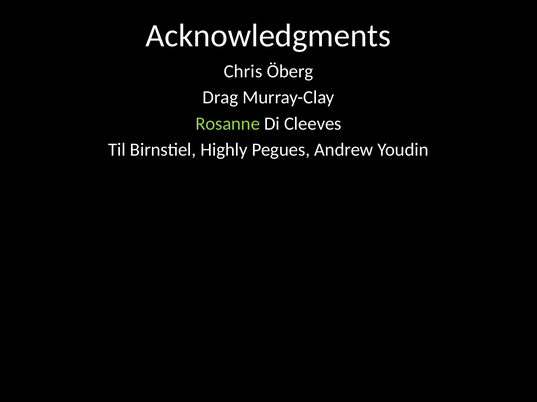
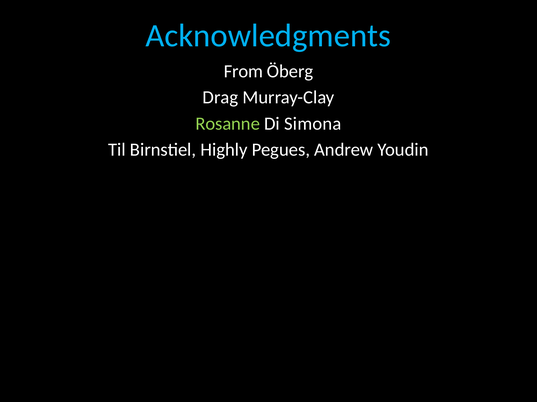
Acknowledgments colour: white -> light blue
Chris: Chris -> From
Cleeves: Cleeves -> Simona
